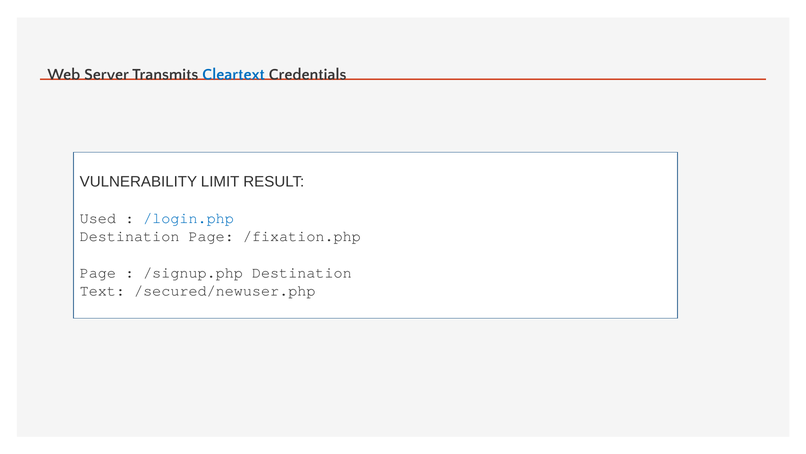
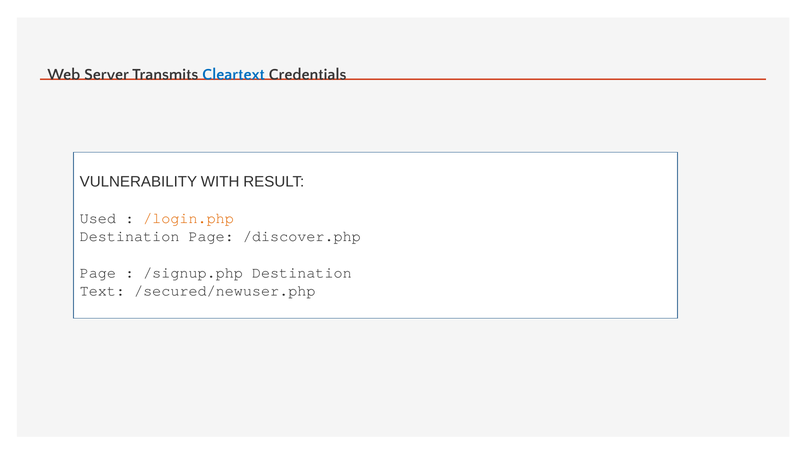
LIMIT: LIMIT -> WITH
/login.php colour: blue -> orange
/fixation.php: /fixation.php -> /discover.php
